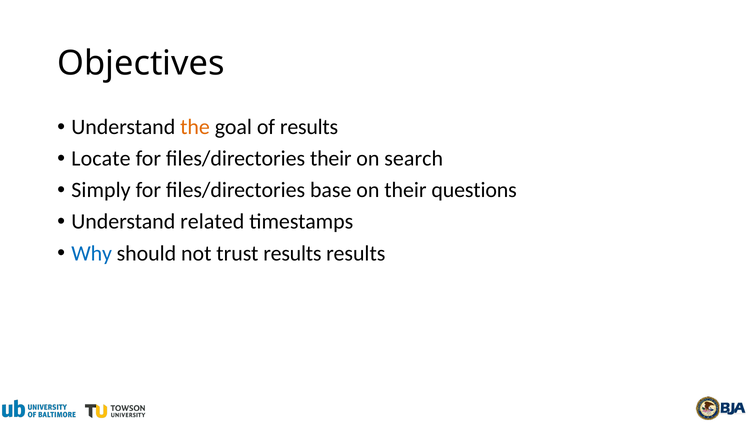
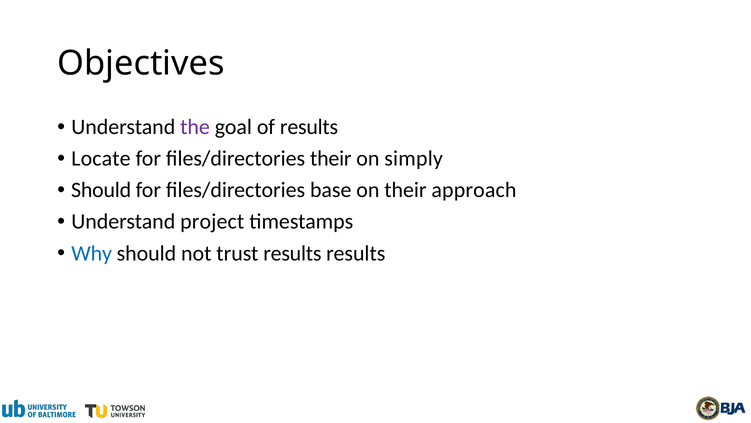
the colour: orange -> purple
search: search -> simply
Simply at (101, 190): Simply -> Should
questions: questions -> approach
related: related -> project
